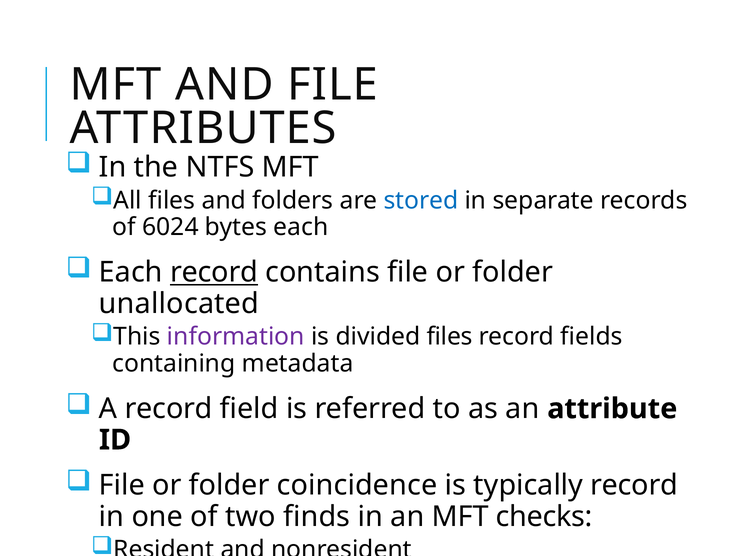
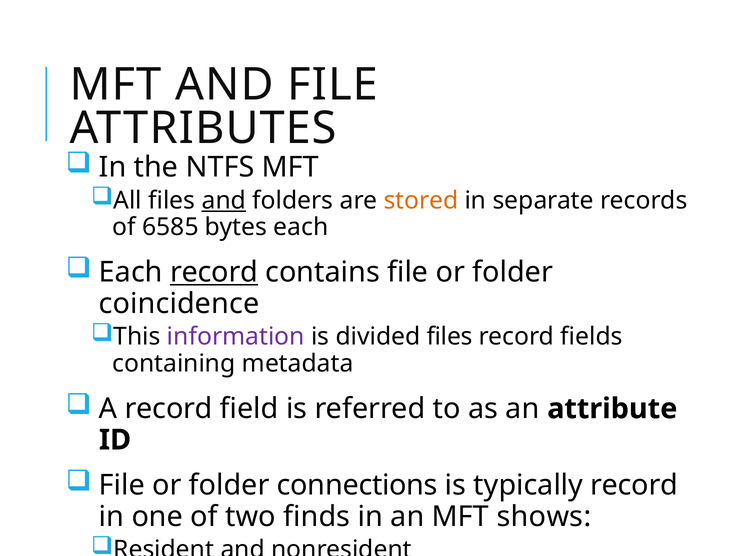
and at (224, 200) underline: none -> present
stored colour: blue -> orange
6024: 6024 -> 6585
unallocated: unallocated -> coincidence
coincidence: coincidence -> connections
checks: checks -> shows
